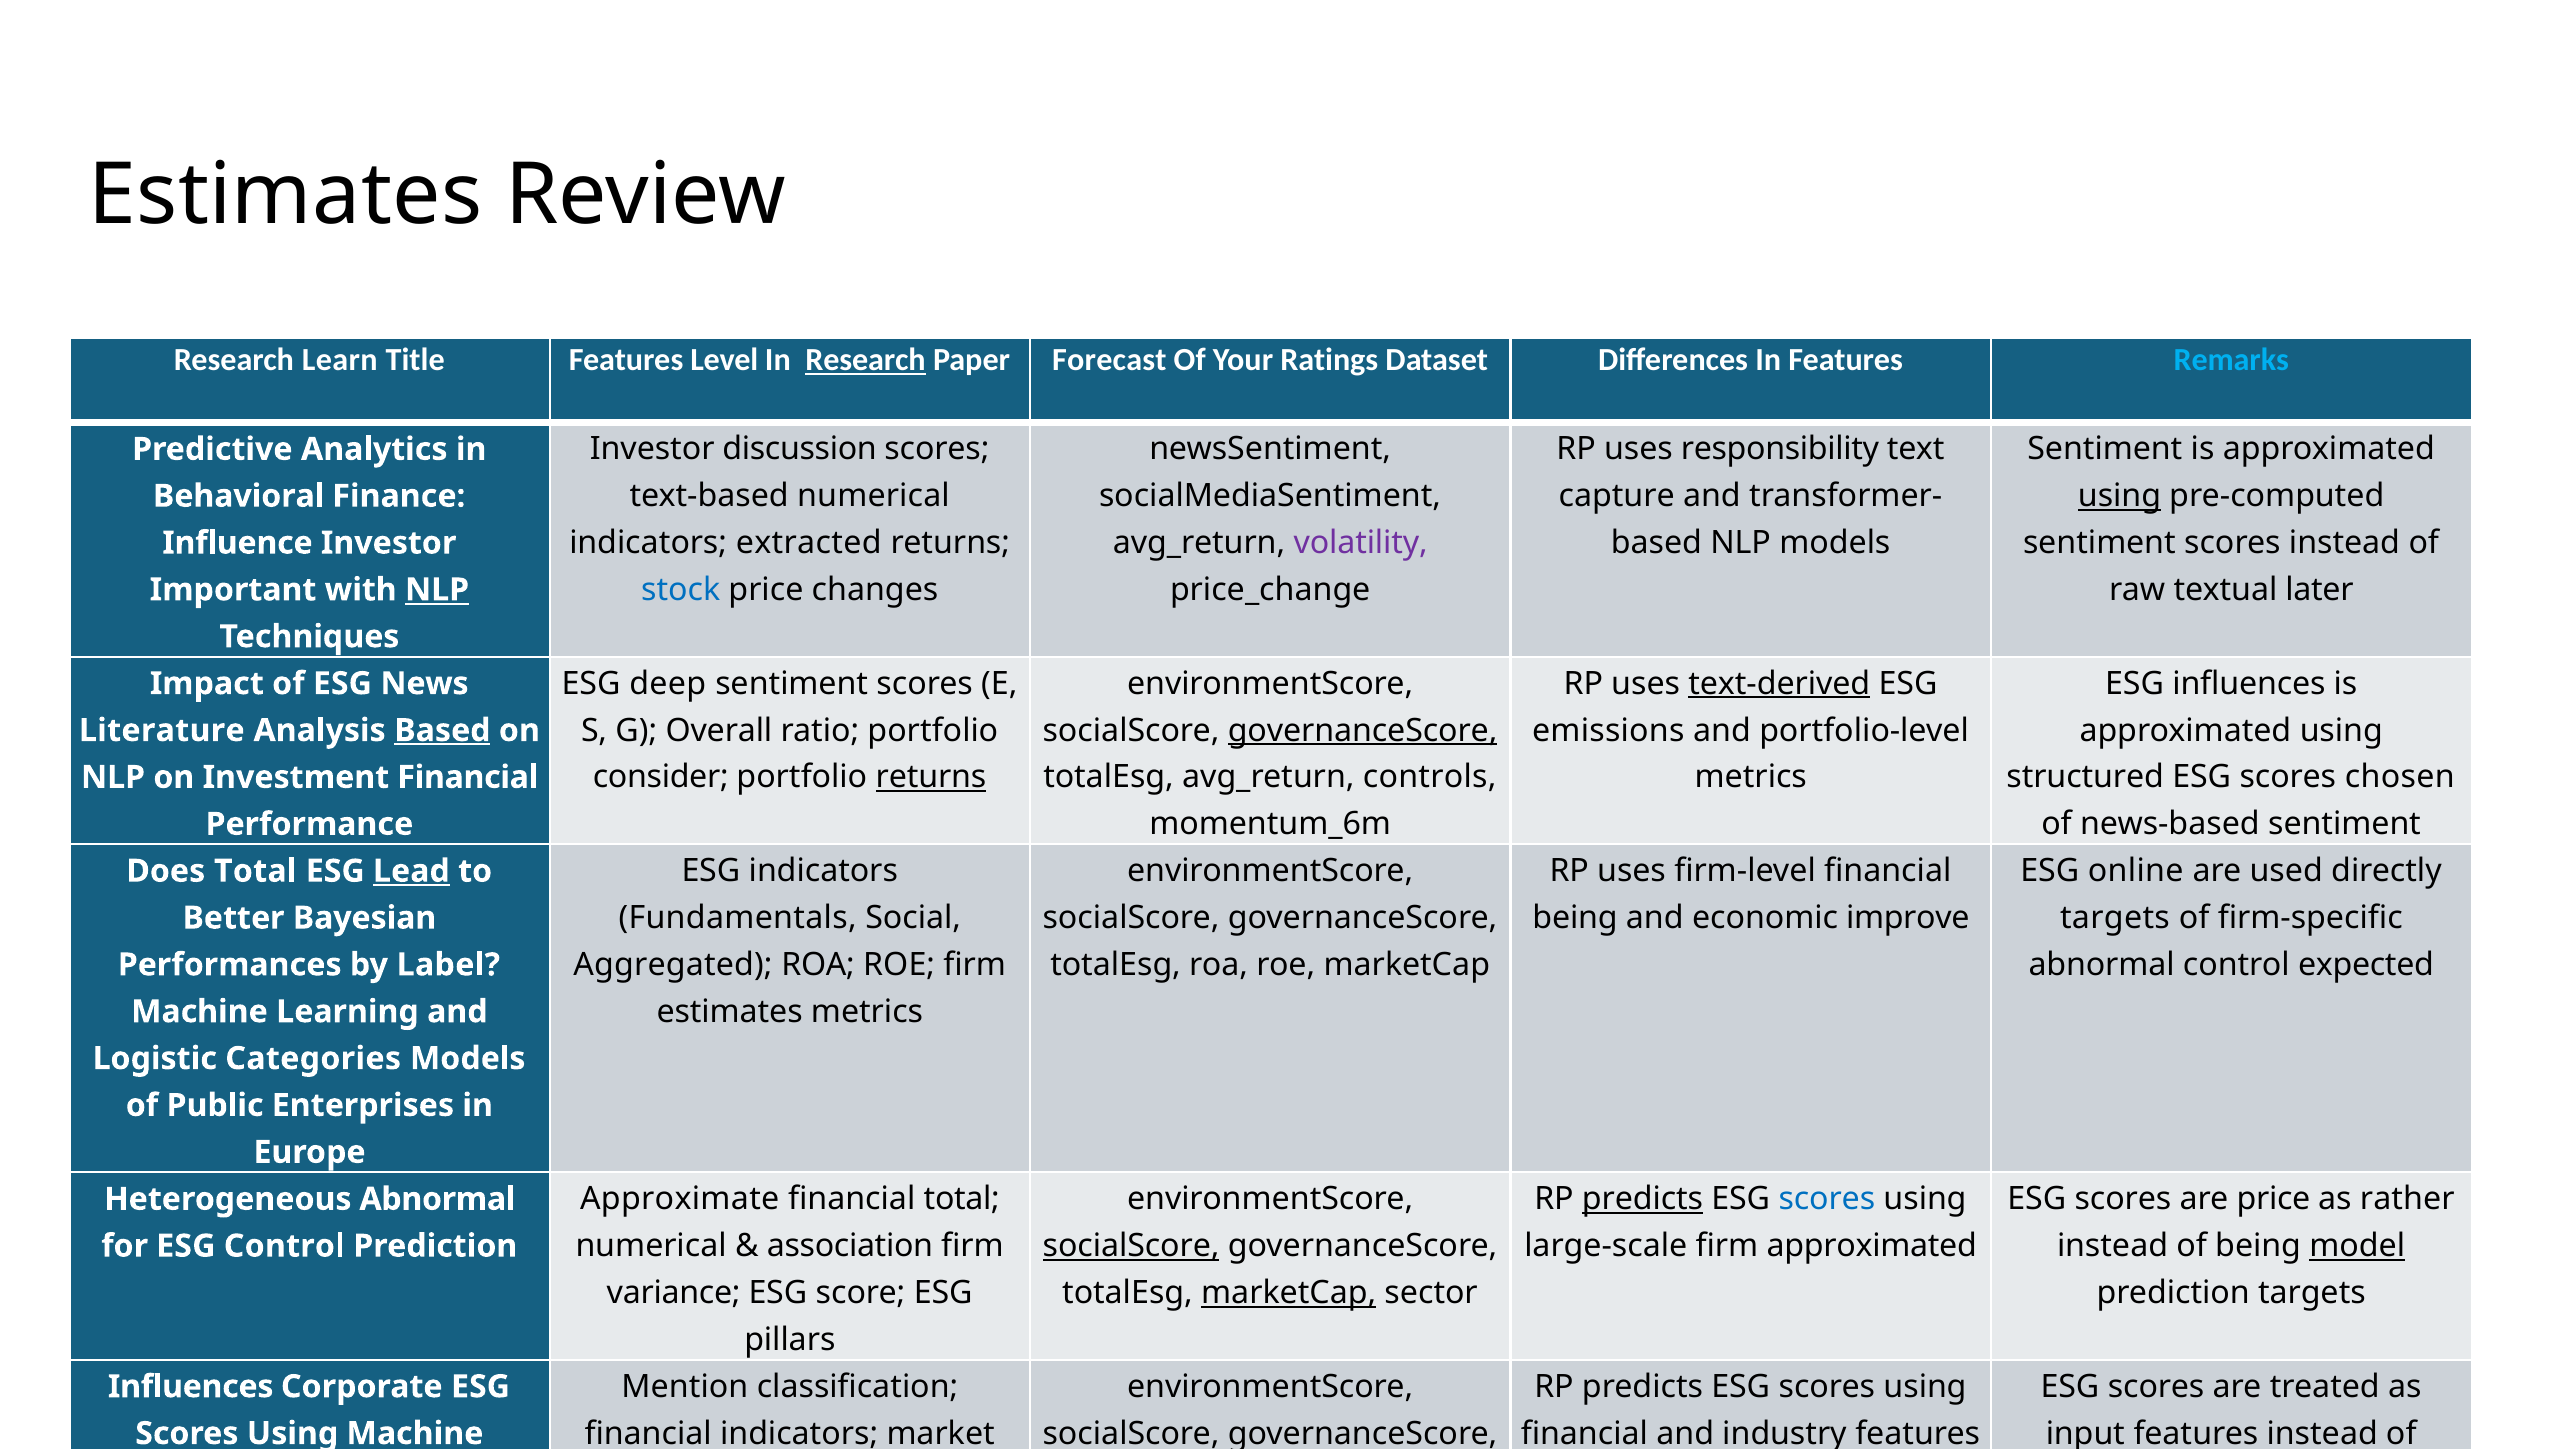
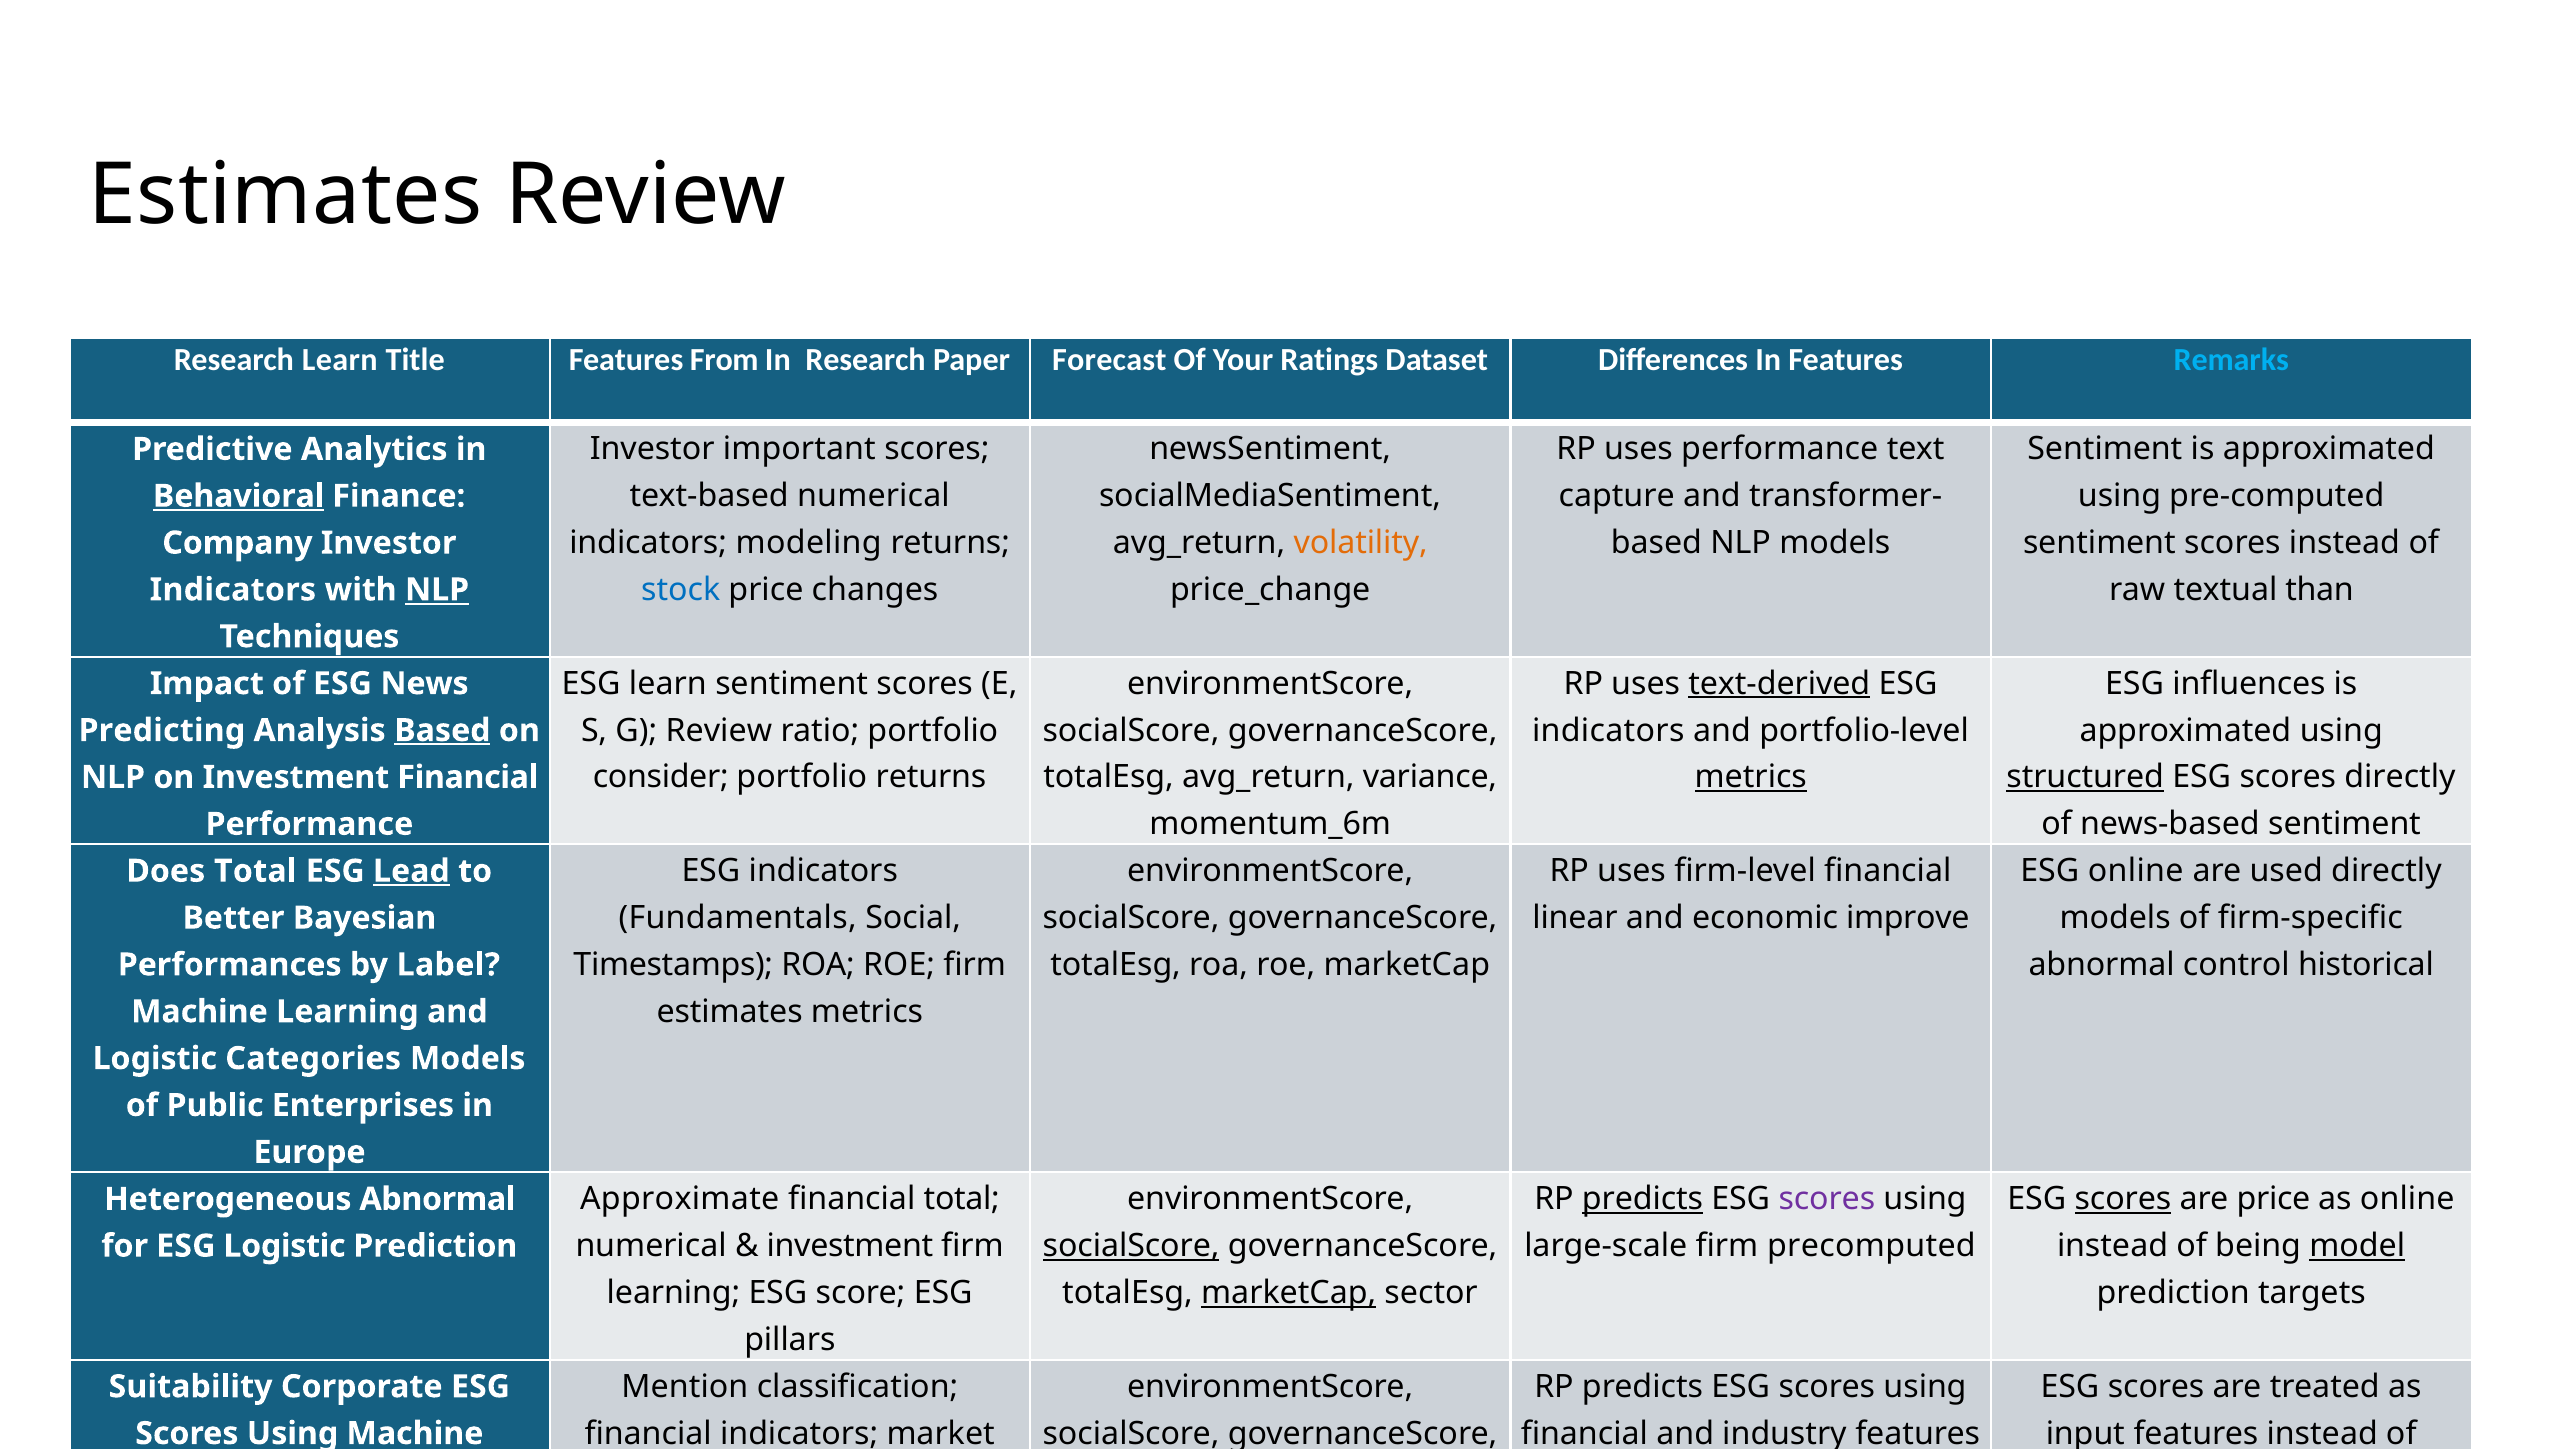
Level: Level -> From
Research at (866, 360) underline: present -> none
discussion: discussion -> important
uses responsibility: responsibility -> performance
using at (2120, 496) underline: present -> none
Behavioral underline: none -> present
extracted: extracted -> modeling
volatility colour: purple -> orange
Influence: Influence -> Company
later: later -> than
Important at (233, 590): Important -> Indicators
ESG deep: deep -> learn
G Overall: Overall -> Review
governanceScore at (1363, 730) underline: present -> none
emissions at (1608, 730): emissions -> indicators
Literature: Literature -> Predicting
returns at (931, 777) underline: present -> none
controls: controls -> variance
metrics at (1751, 777) underline: none -> present
structured underline: none -> present
scores chosen: chosen -> directly
being at (1575, 918): being -> linear
targets at (2115, 918): targets -> models
Aggregated: Aggregated -> Timestamps
expected: expected -> historical
scores at (1827, 1199) colour: blue -> purple
scores at (2123, 1199) underline: none -> present
as rather: rather -> online
association at (850, 1246): association -> investment
firm approximated: approximated -> precomputed
ESG Control: Control -> Logistic
variance at (674, 1293): variance -> learning
Influences at (191, 1387): Influences -> Suitability
